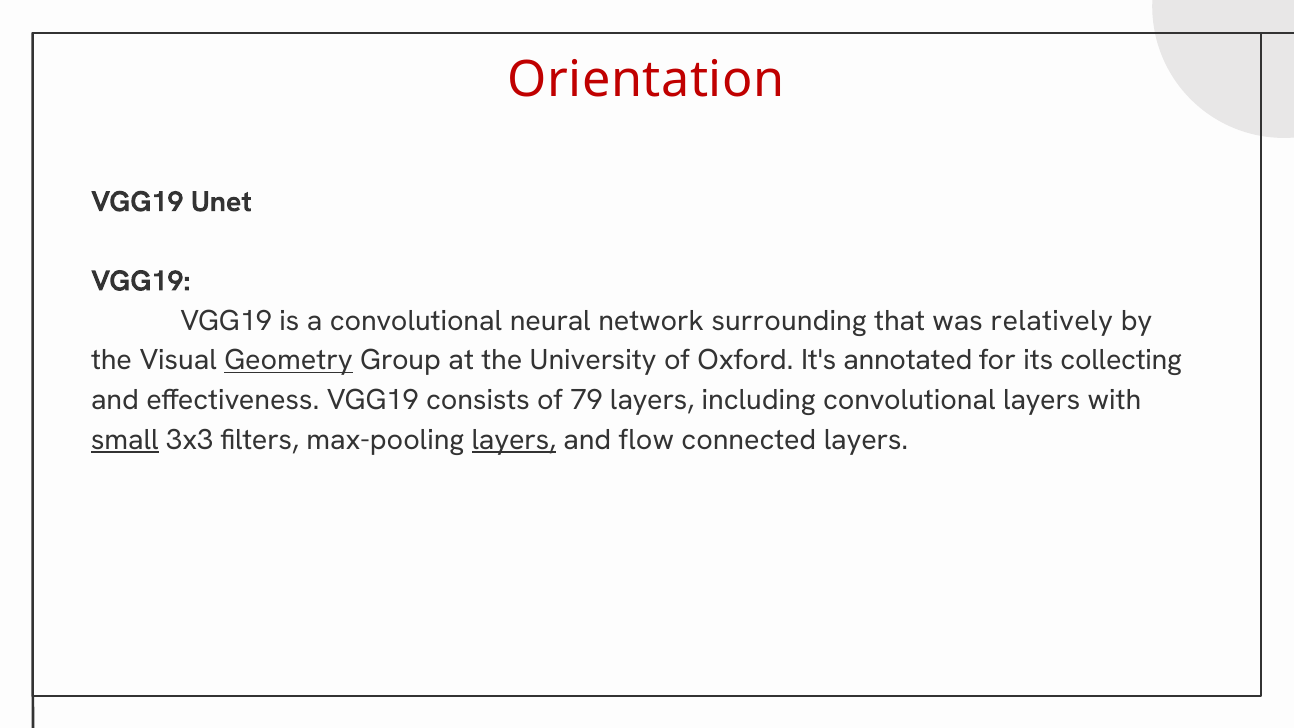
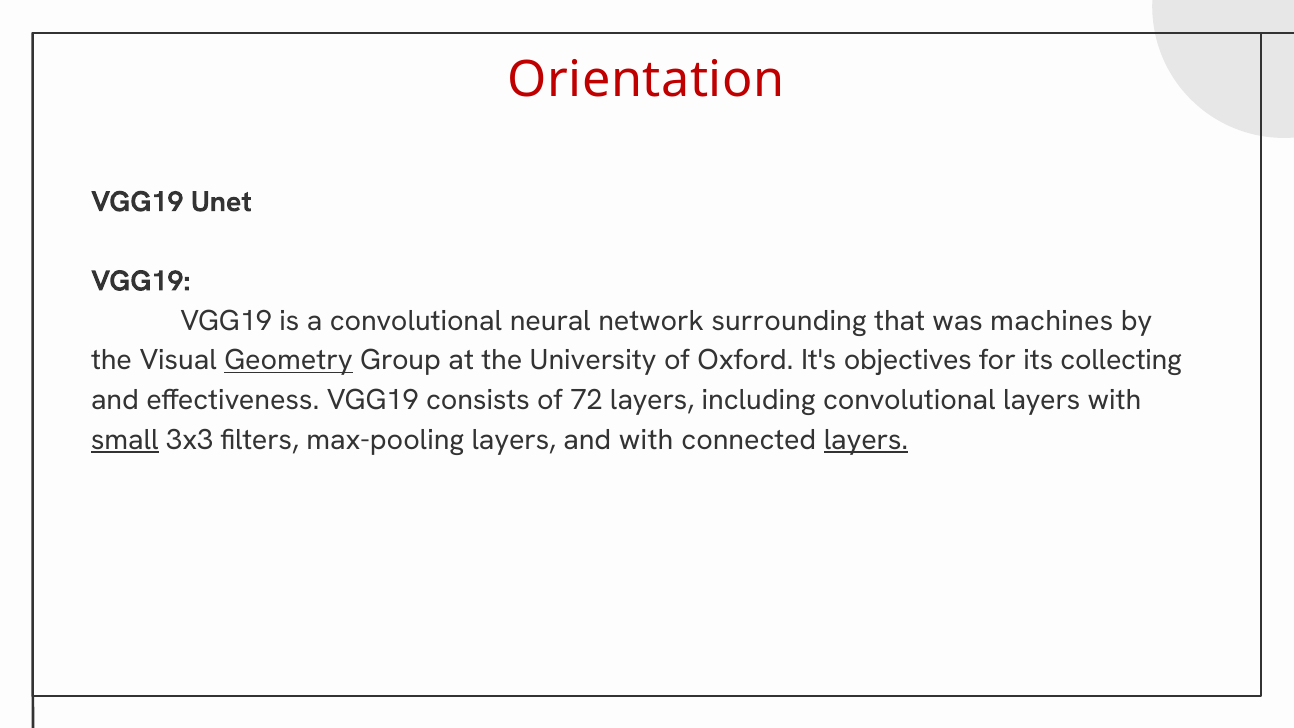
relatively: relatively -> machines
annotated: annotated -> objectives
79: 79 -> 72
layers at (514, 439) underline: present -> none
and flow: flow -> with
layers at (866, 439) underline: none -> present
